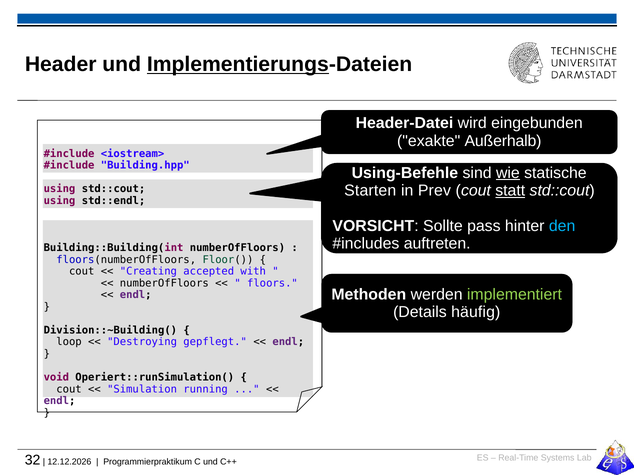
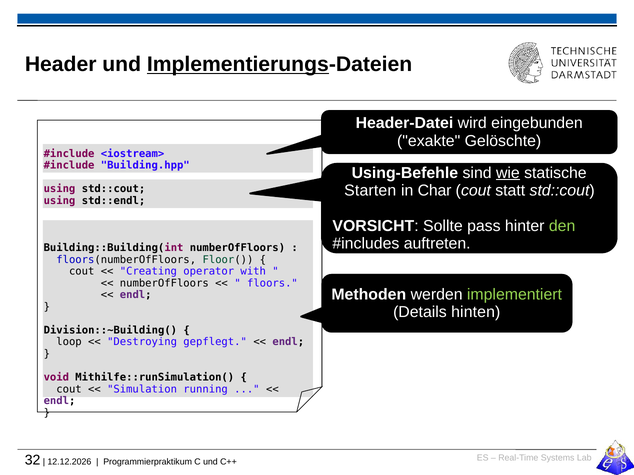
Außerhalb: Außerhalb -> Gelöschte
Prev: Prev -> Char
statt underline: present -> none
den colour: light blue -> light green
accepted: accepted -> operator
häufig: häufig -> hinten
Operiert::runSimulation(: Operiert::runSimulation( -> Mithilfe::runSimulation(
